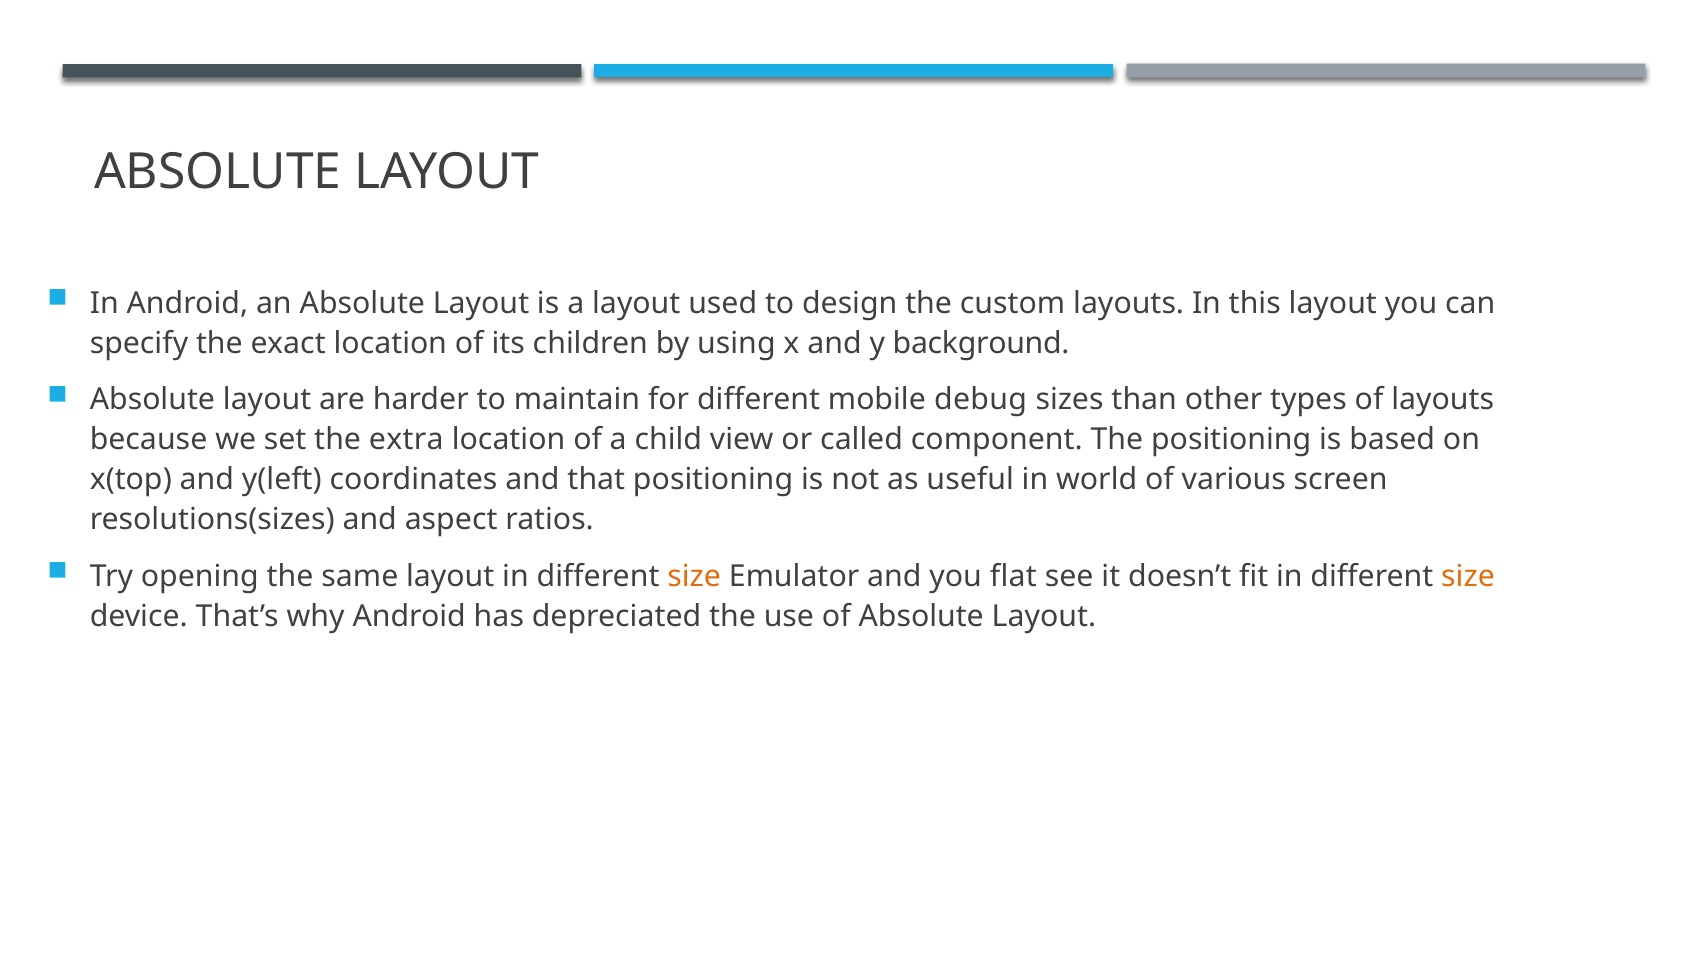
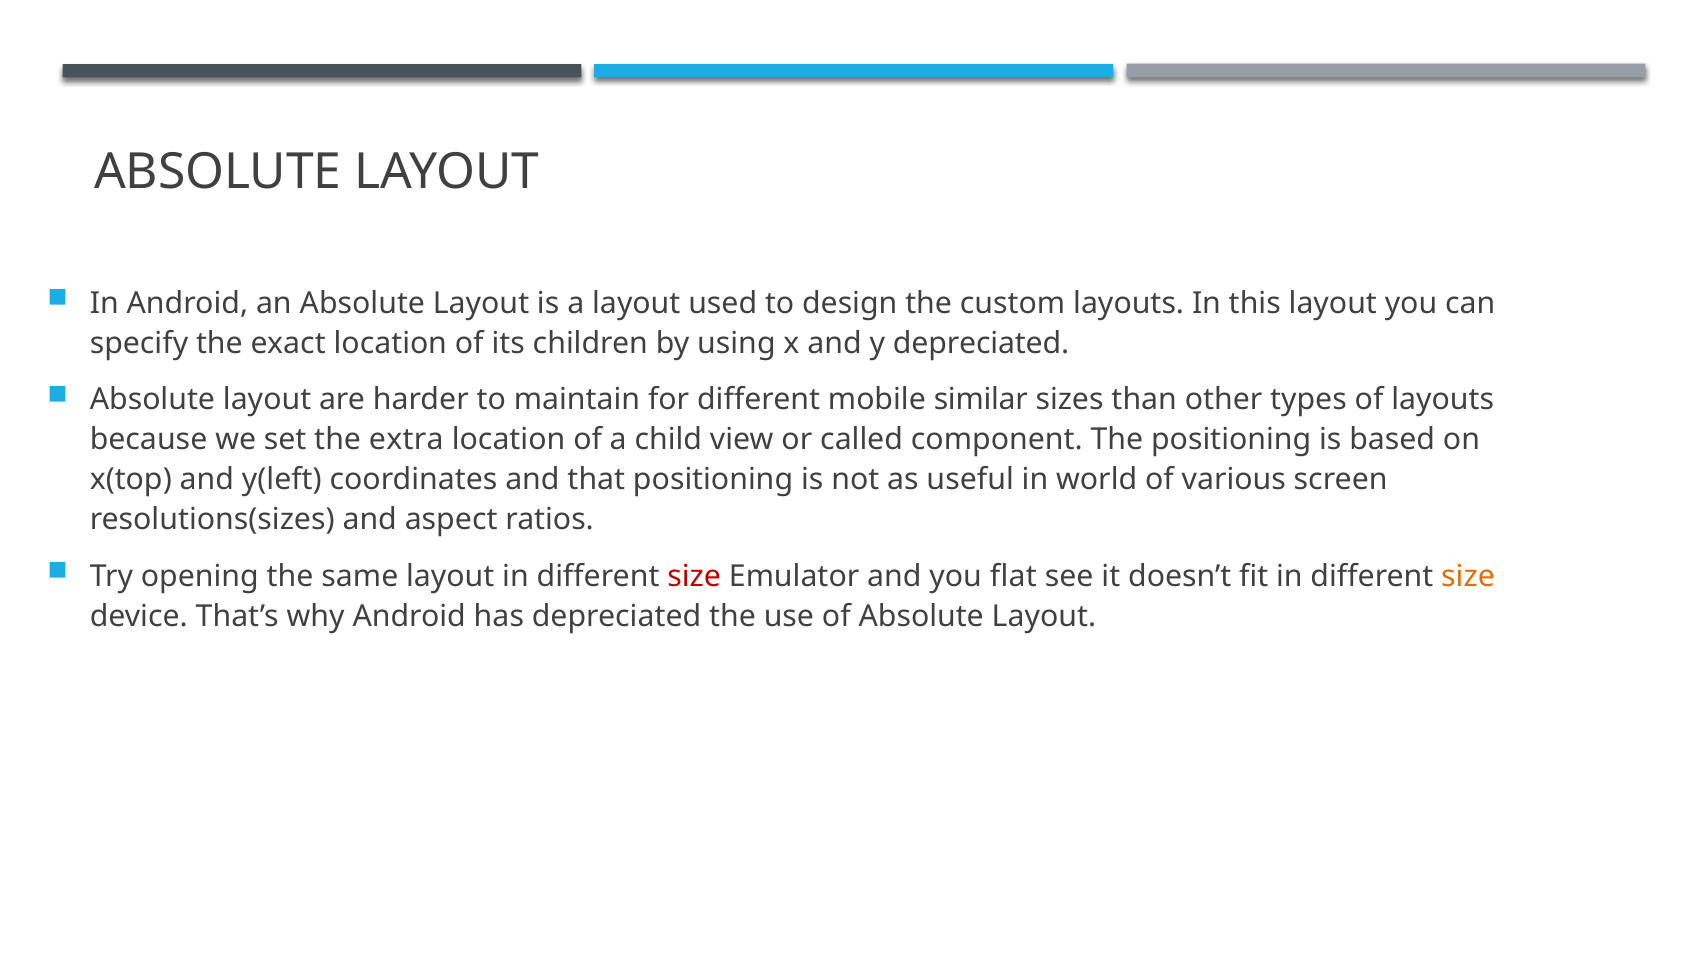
y background: background -> depreciated
debug: debug -> similar
size at (694, 576) colour: orange -> red
